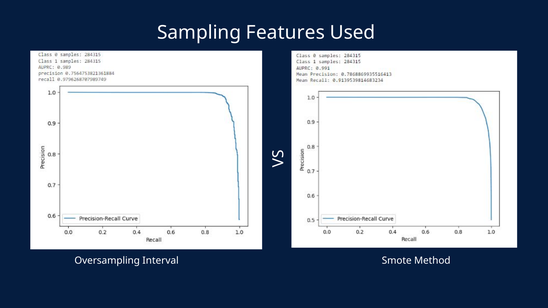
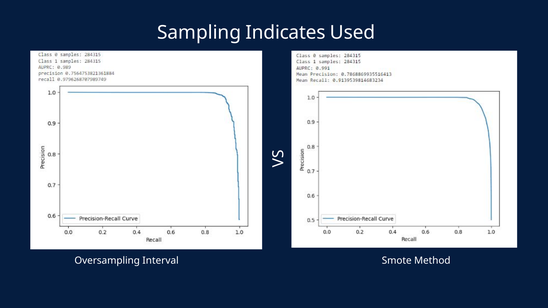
Features: Features -> Indicates
